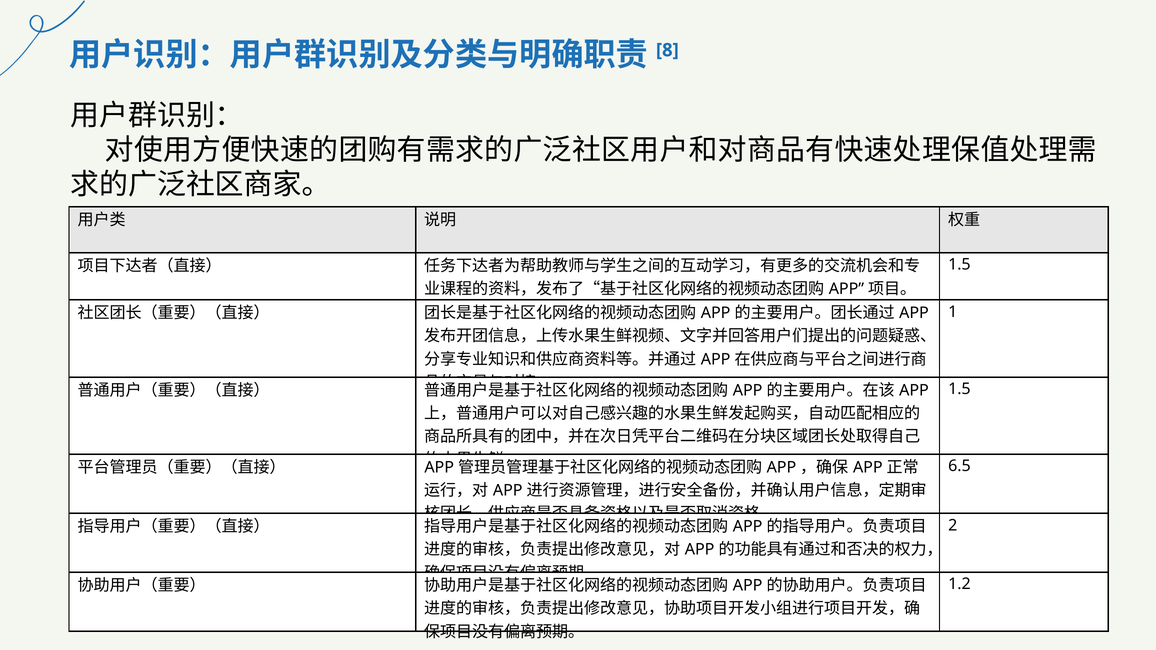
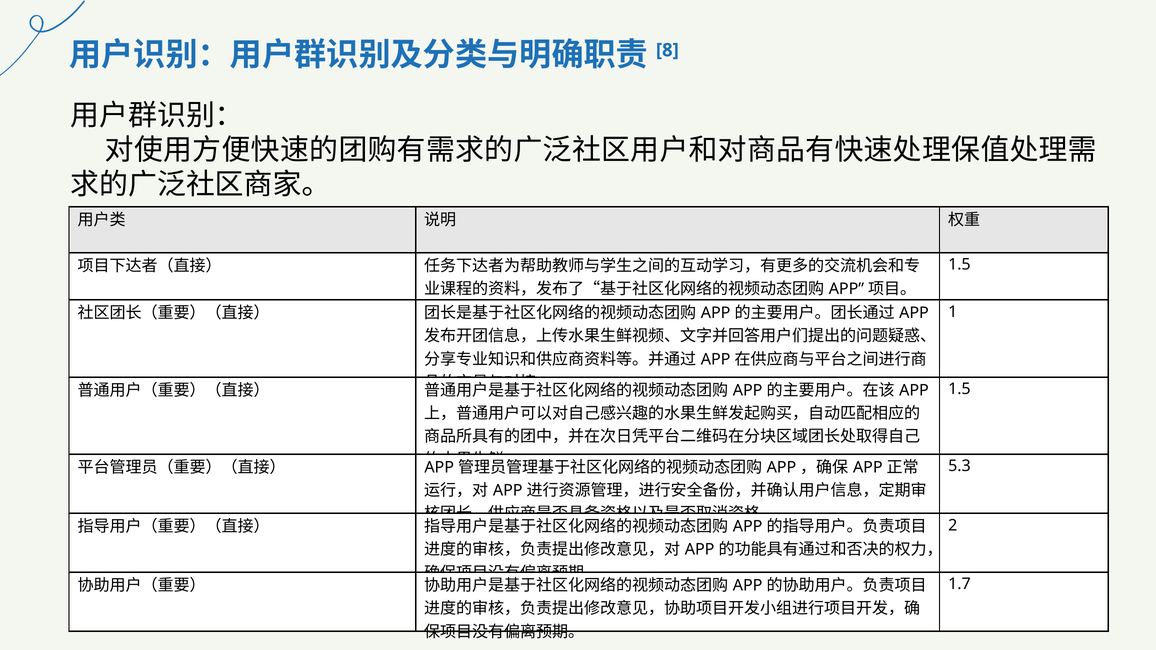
6.5: 6.5 -> 5.3
1.2: 1.2 -> 1.7
